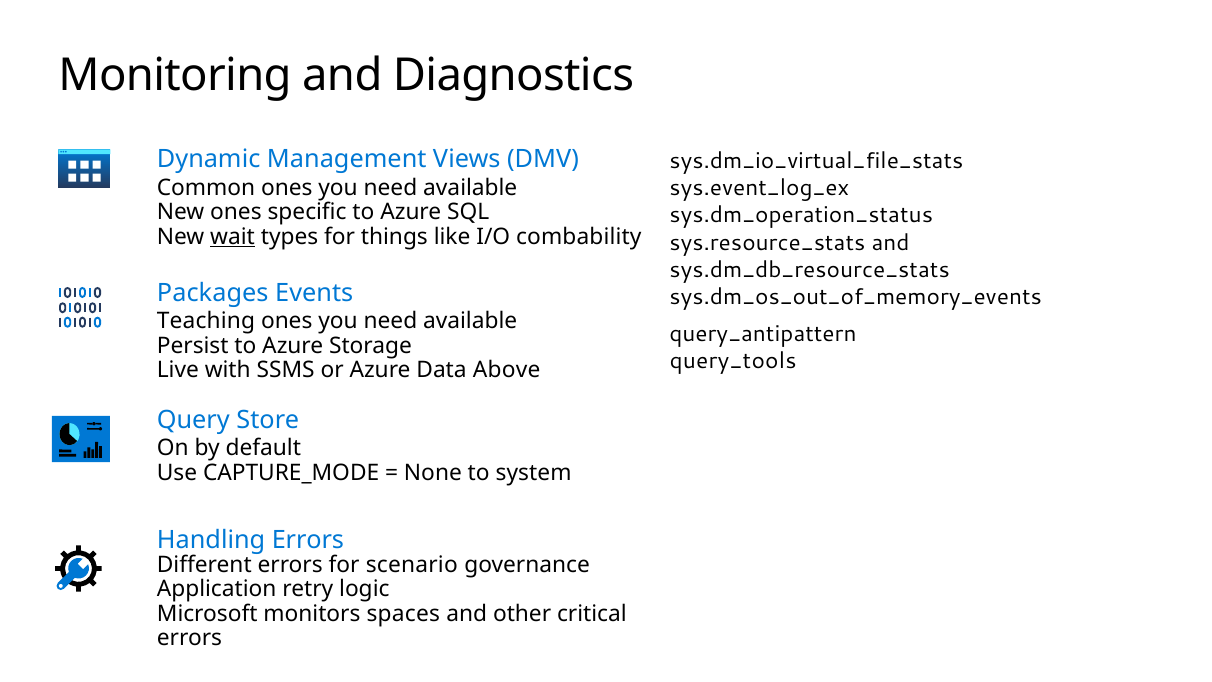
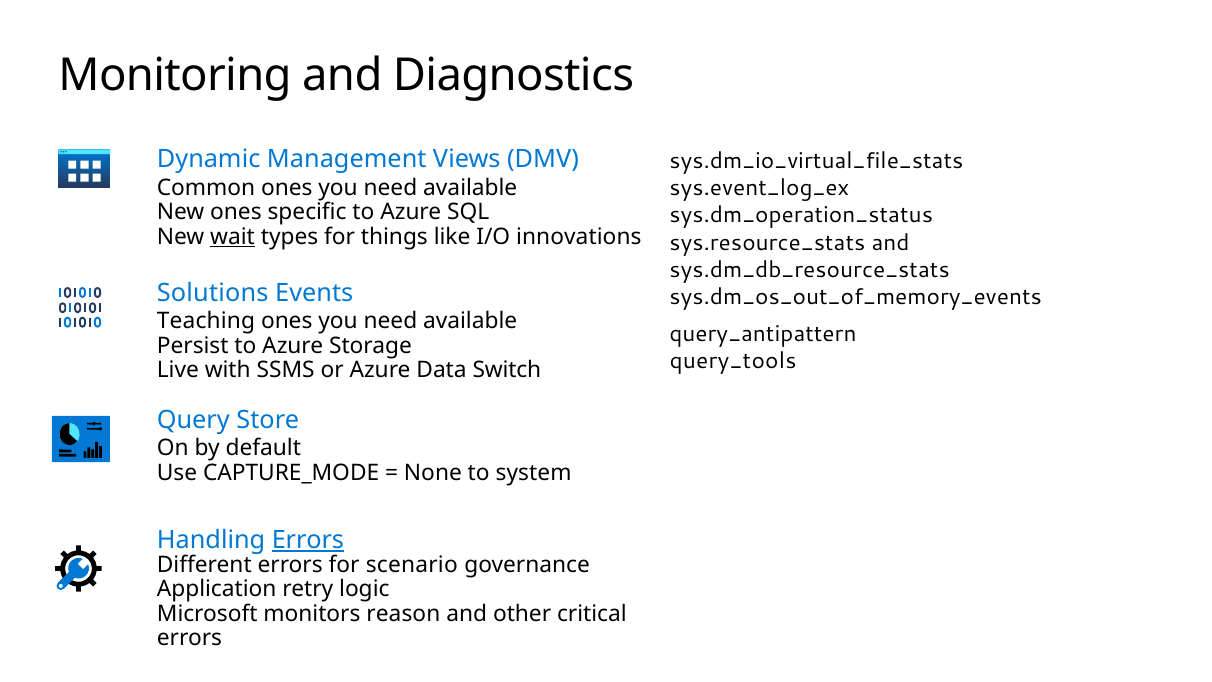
combability: combability -> innovations
Packages: Packages -> Solutions
Above: Above -> Switch
Errors at (308, 540) underline: none -> present
spaces: spaces -> reason
